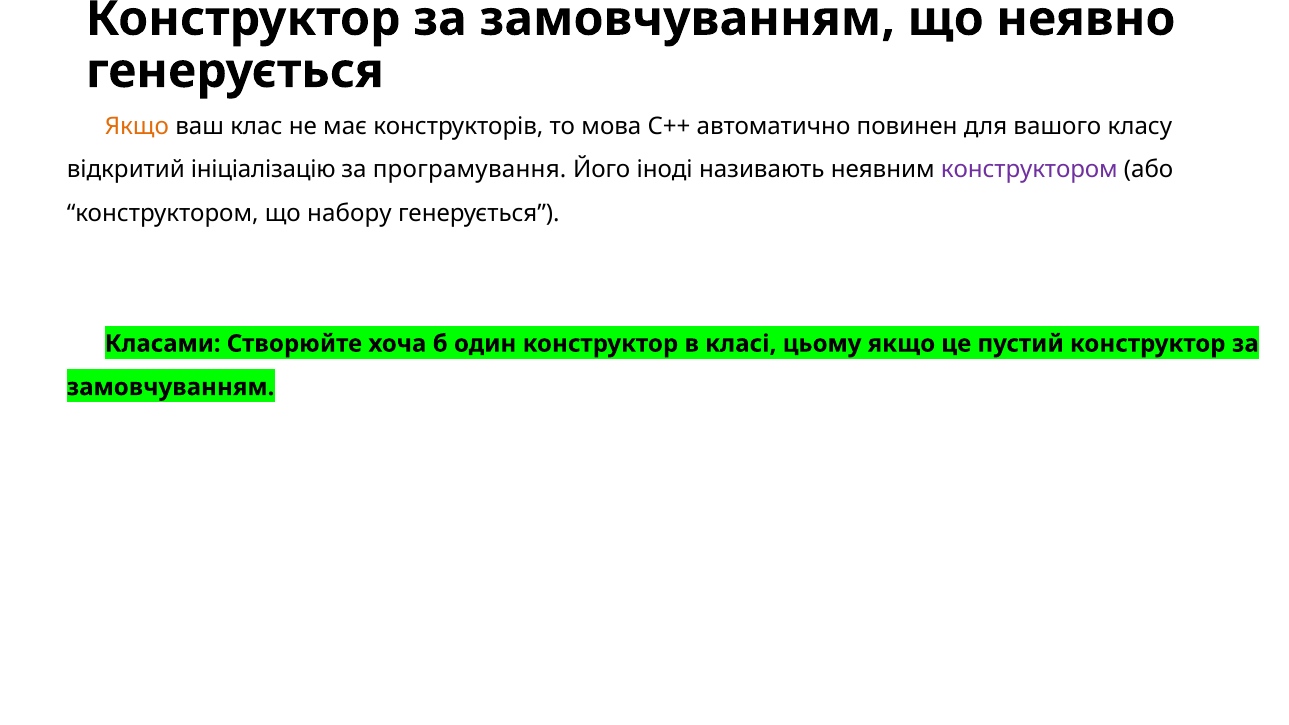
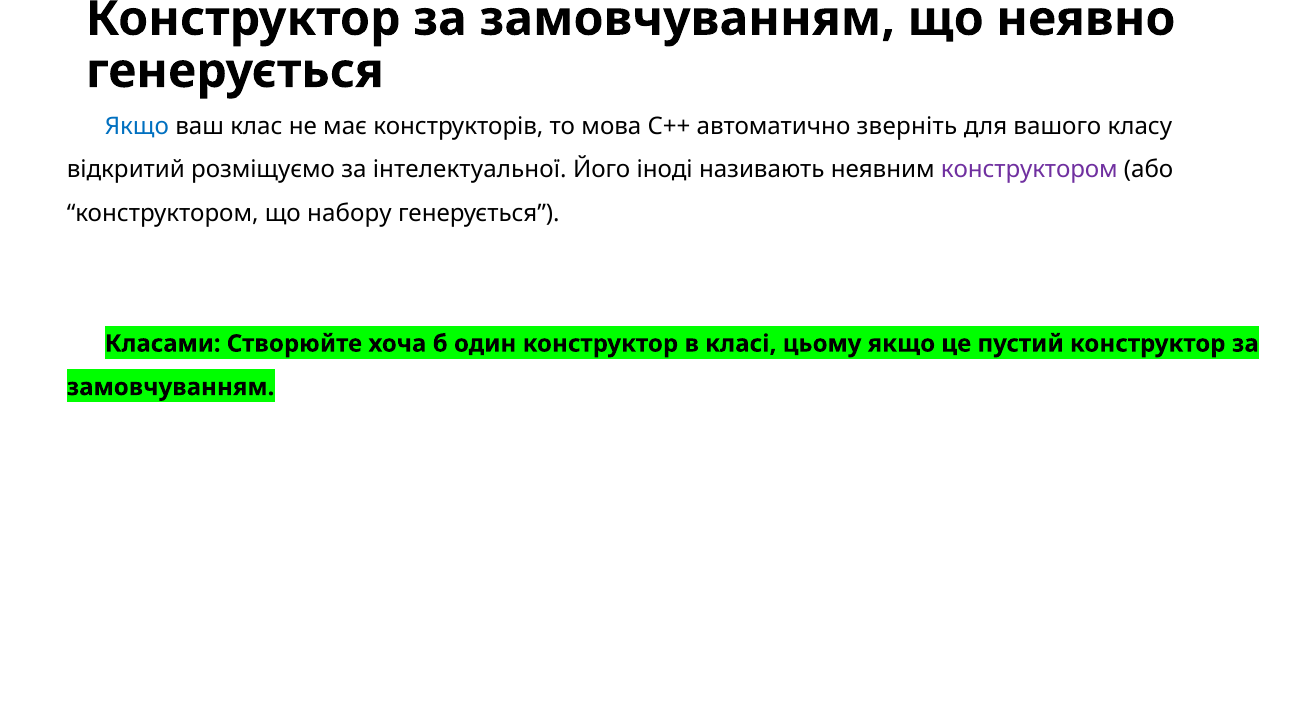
Якщо at (137, 126) colour: orange -> blue
повинен: повинен -> зверніть
ініціалізацію: ініціалізацію -> розміщуємо
програмування: програмування -> інтелектуальної
